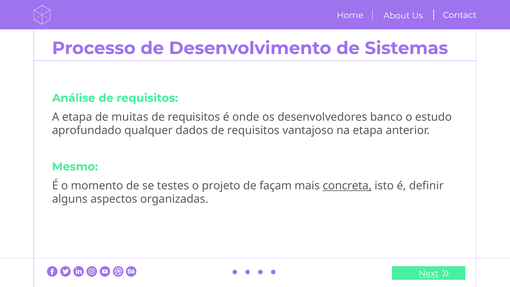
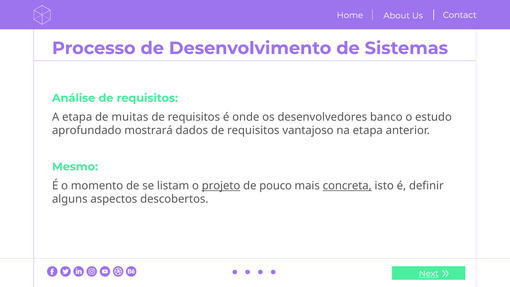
qualquer: qualquer -> mostrará
testes: testes -> listam
projeto underline: none -> present
façam: façam -> pouco
organizadas: organizadas -> descobertos
